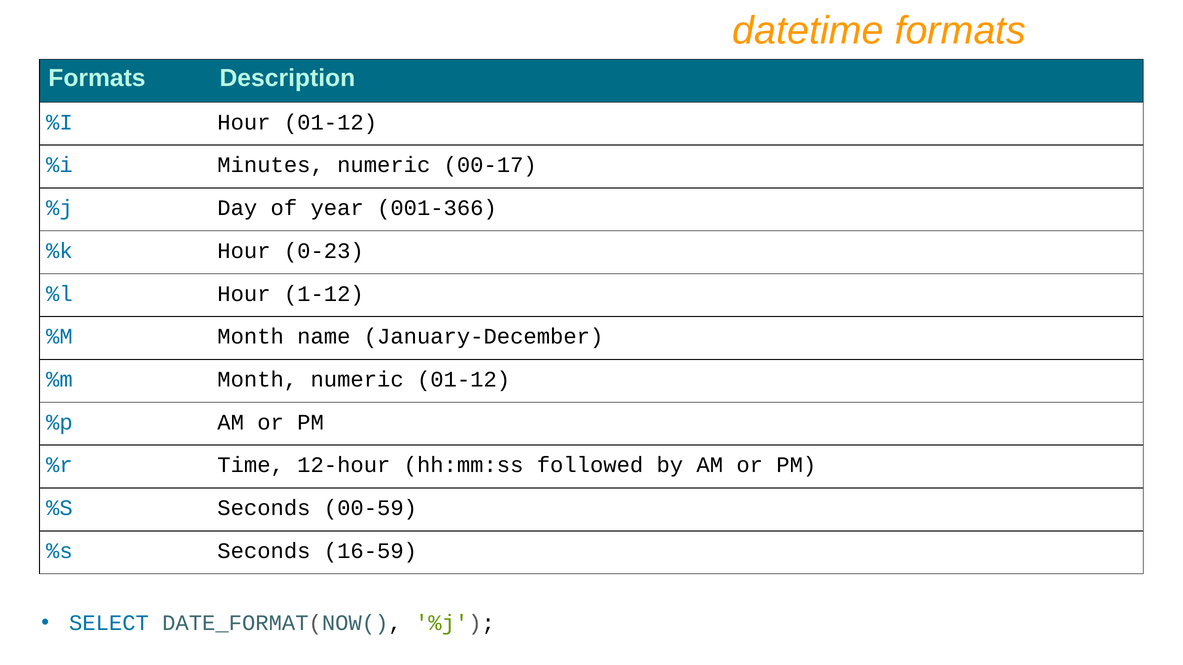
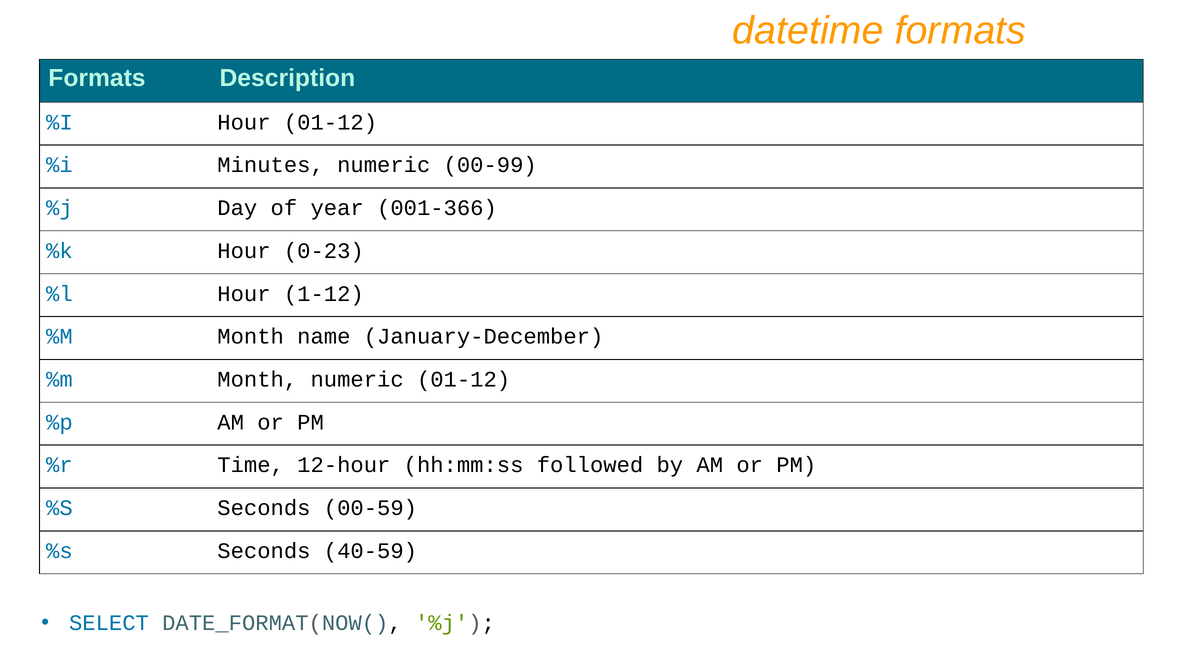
00-17: 00-17 -> 00-99
16-59: 16-59 -> 40-59
